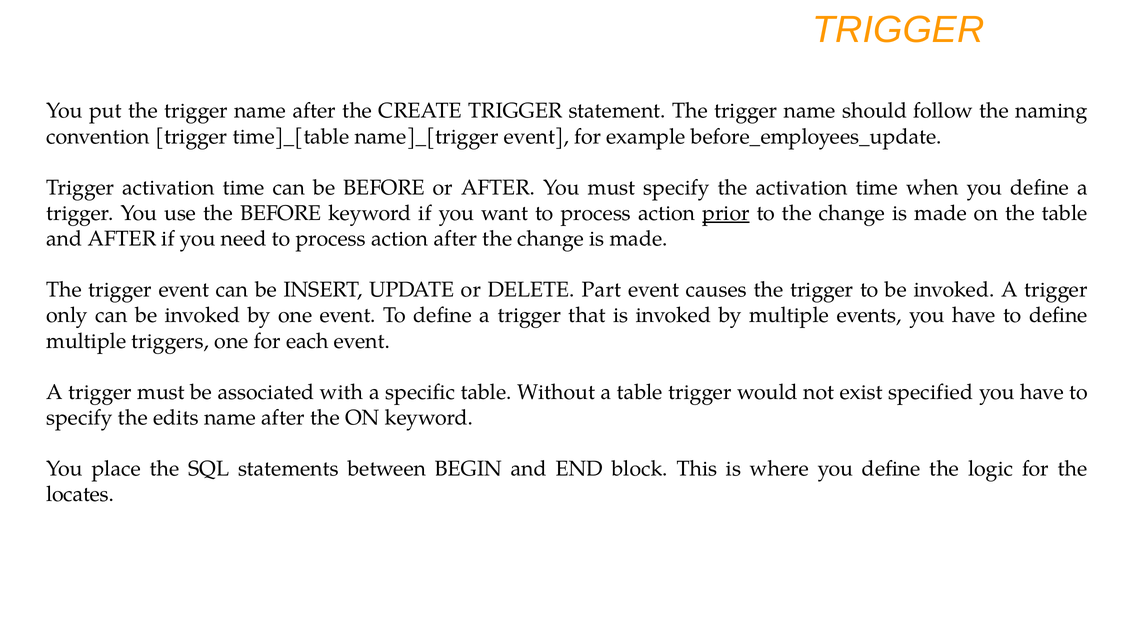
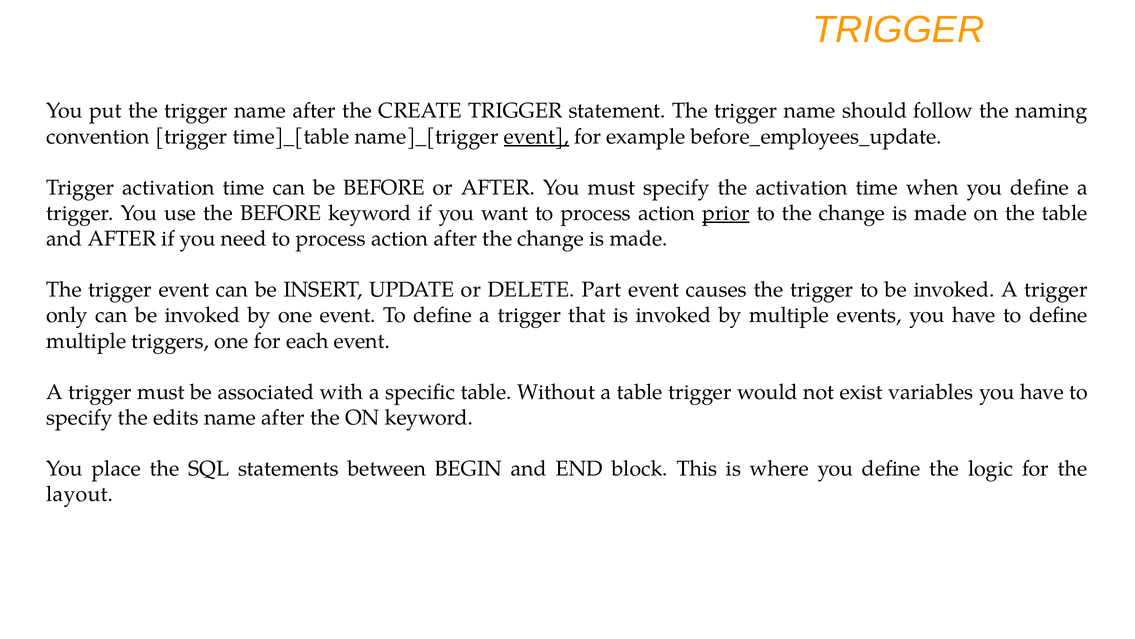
event at (536, 136) underline: none -> present
specified: specified -> variables
locates: locates -> layout
